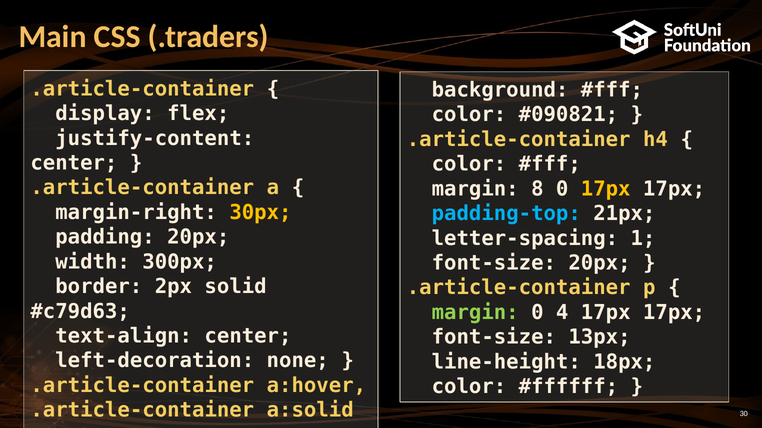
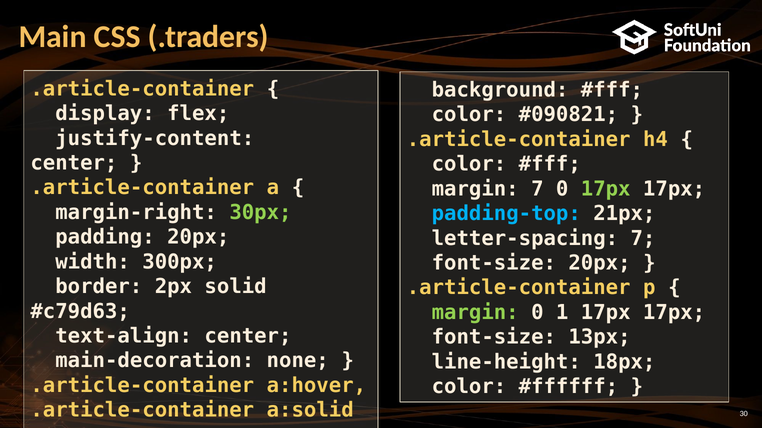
margin 8: 8 -> 7
17px at (606, 189) colour: yellow -> light green
30px colour: yellow -> light green
letter-spacing 1: 1 -> 7
4: 4 -> 1
left-decoration: left-decoration -> main-decoration
